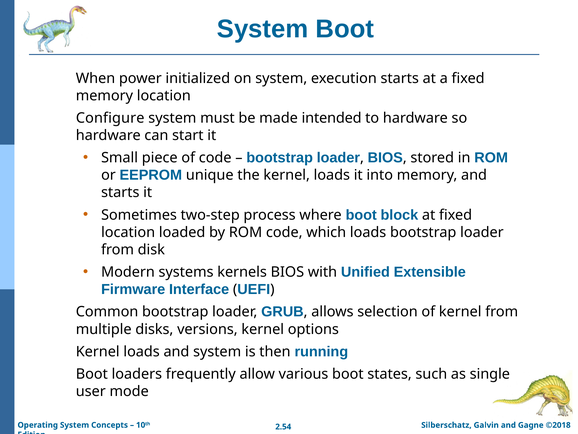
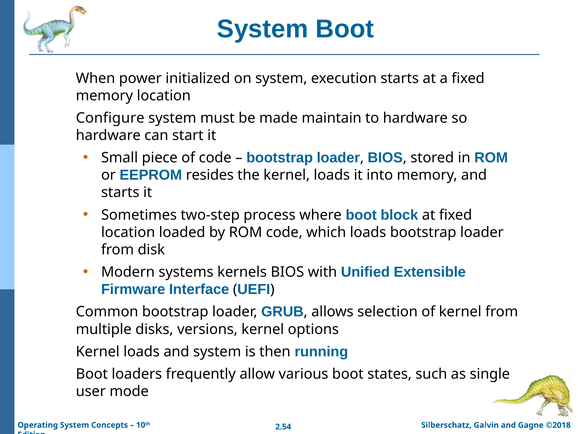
intended: intended -> maintain
unique: unique -> resides
